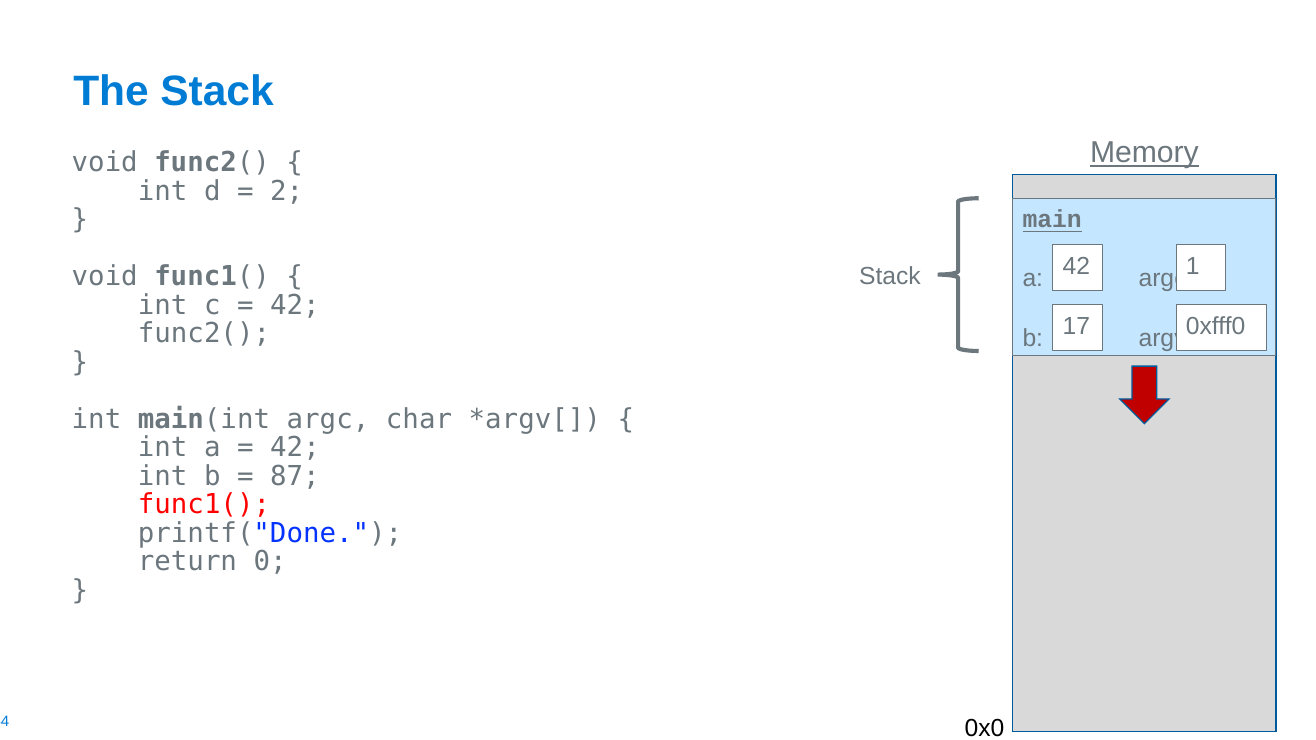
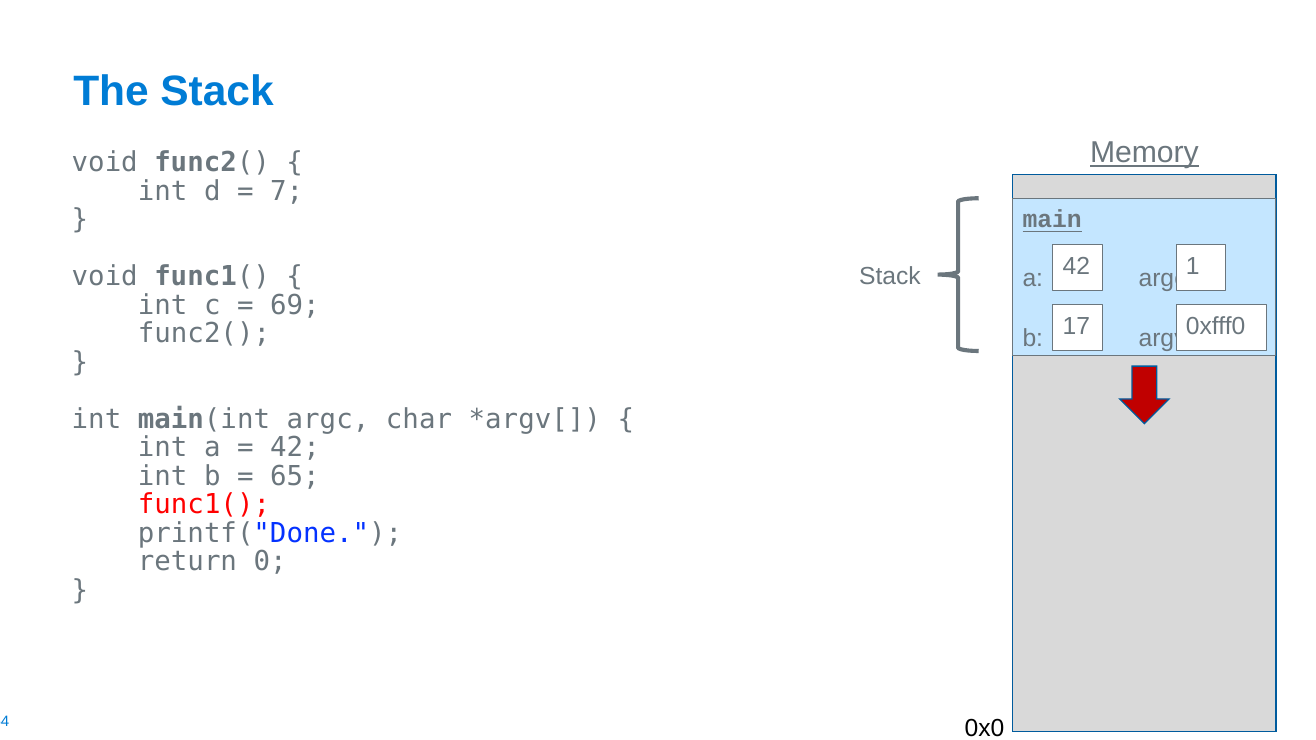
2: 2 -> 7
42 at (295, 305): 42 -> 69
87: 87 -> 65
